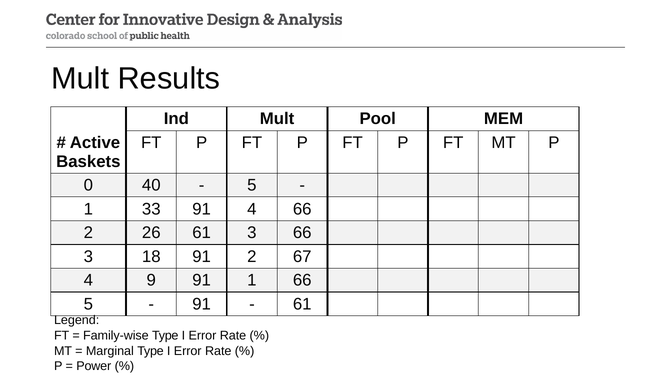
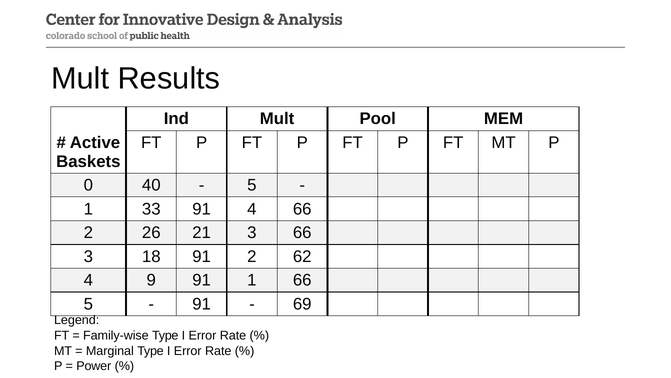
26 61: 61 -> 21
67: 67 -> 62
61 at (302, 304): 61 -> 69
